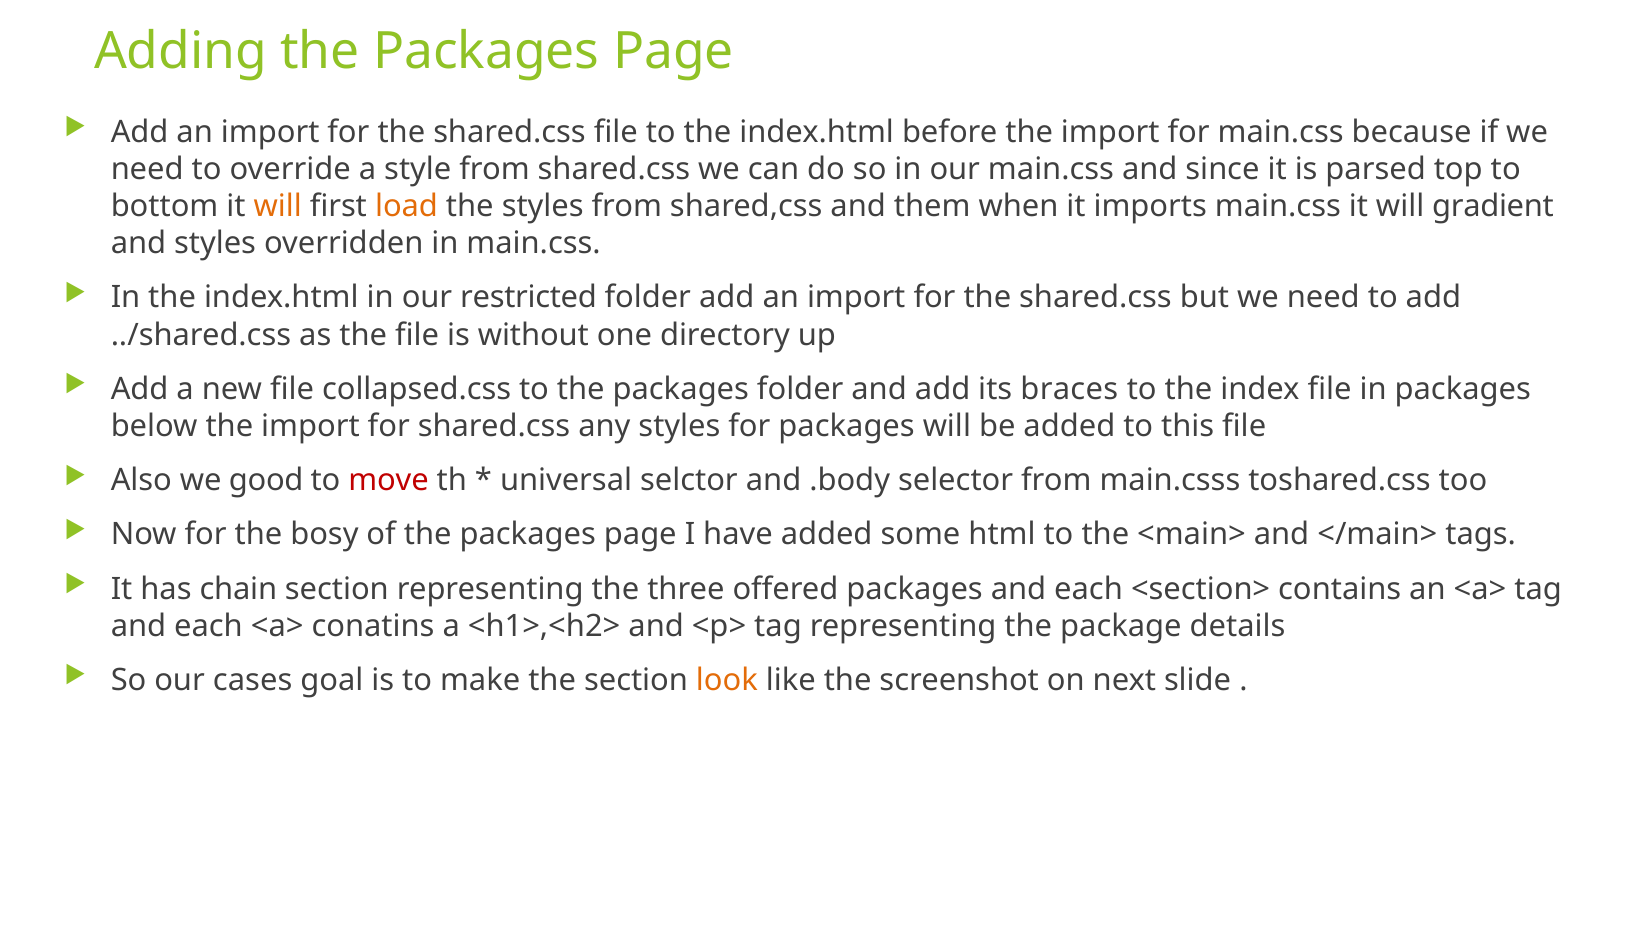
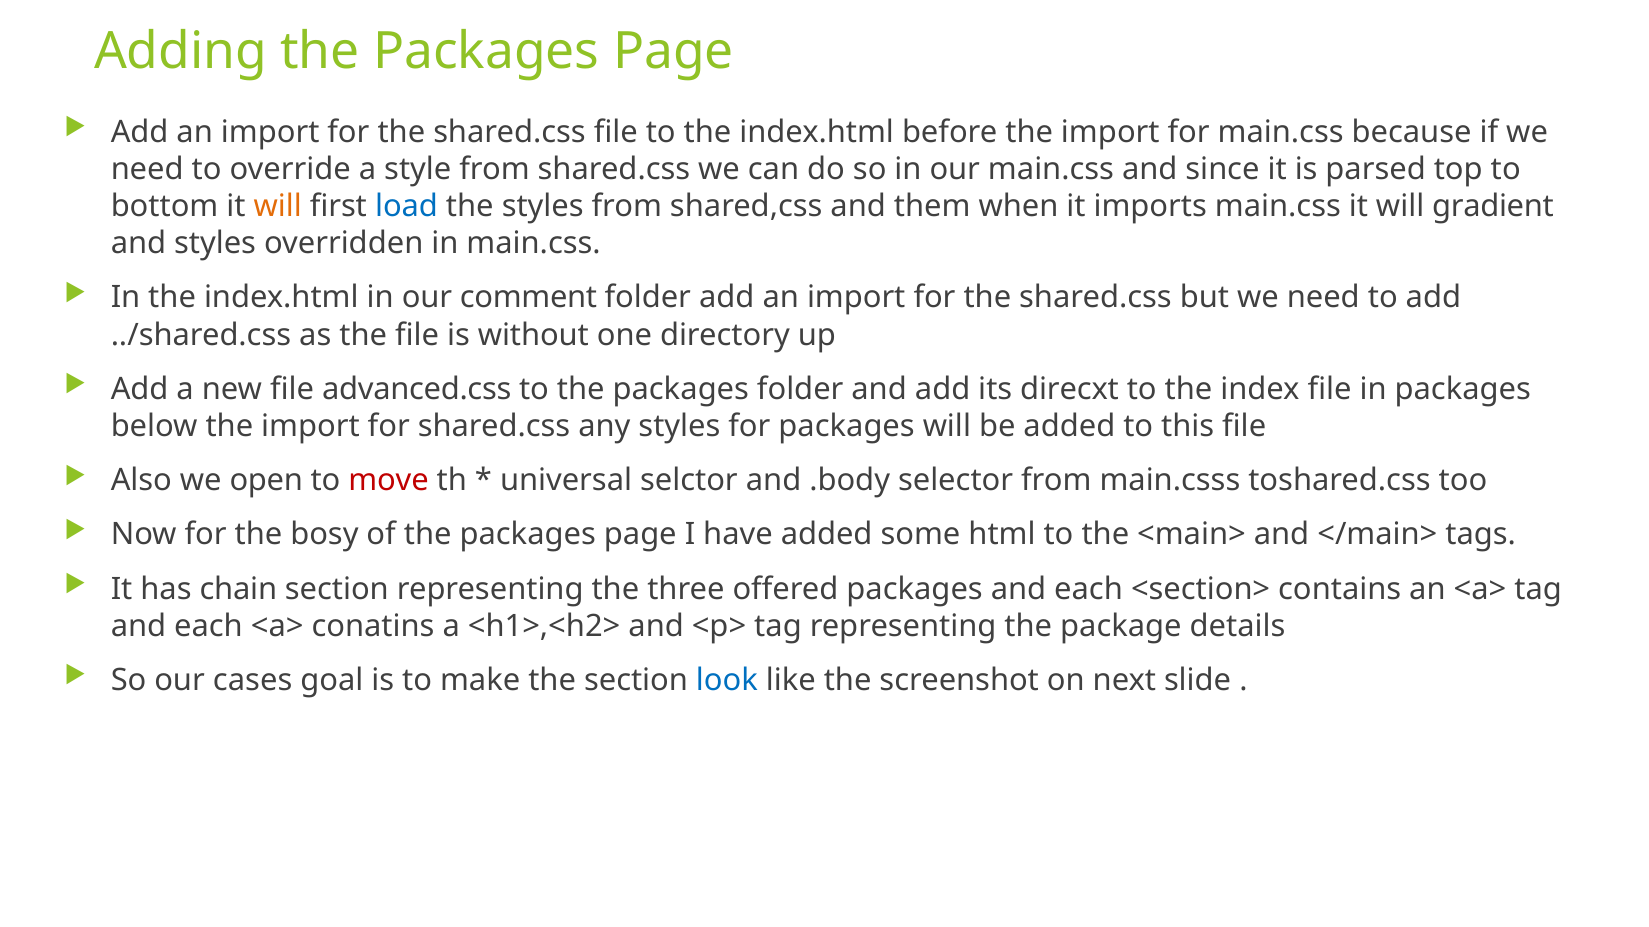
load colour: orange -> blue
restricted: restricted -> comment
collapsed.css: collapsed.css -> advanced.css
braces: braces -> direcxt
good: good -> open
look colour: orange -> blue
